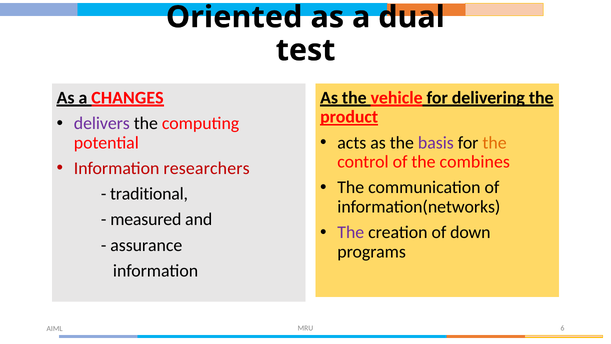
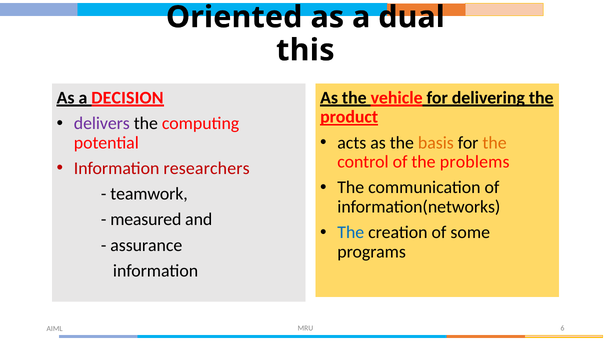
test: test -> this
CHANGES: CHANGES -> DECISION
basis colour: purple -> orange
combines: combines -> problems
traditional: traditional -> teamwork
The at (351, 232) colour: purple -> blue
down: down -> some
